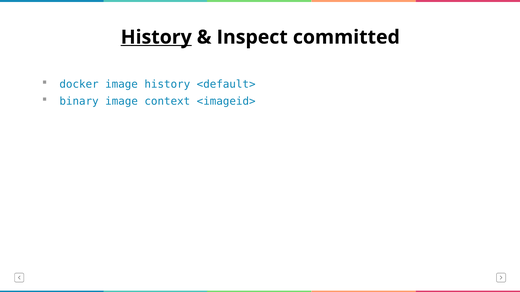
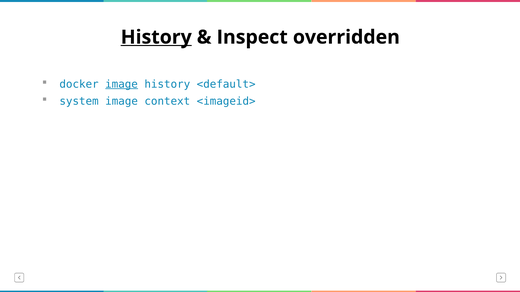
committed: committed -> overridden
image at (122, 84) underline: none -> present
binary: binary -> system
